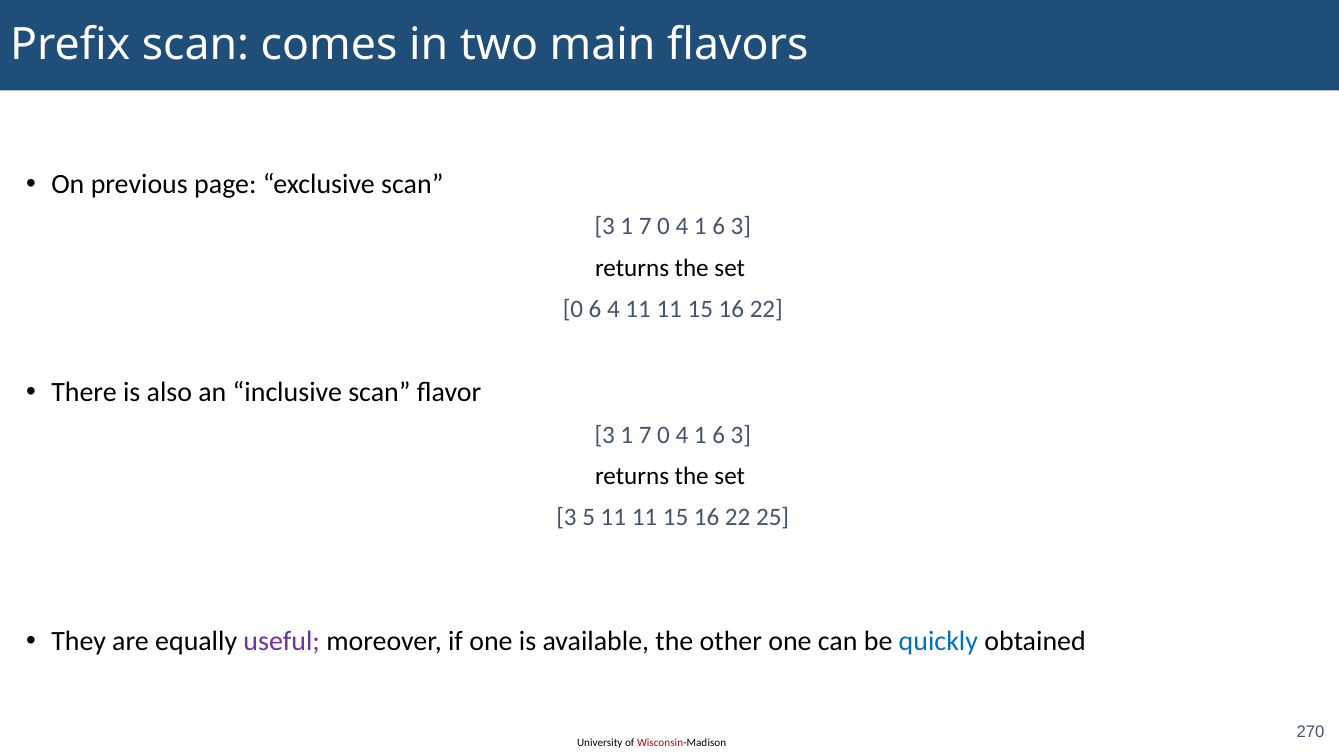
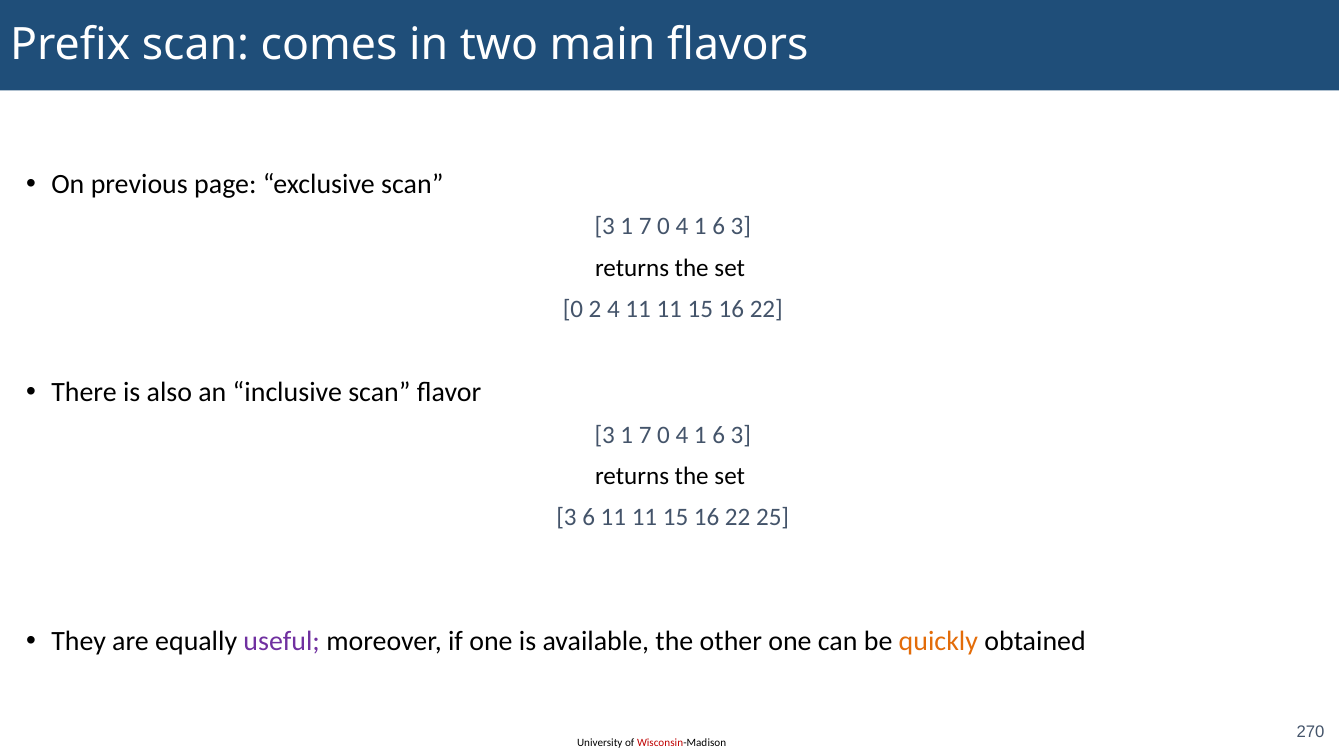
0 6: 6 -> 2
3 5: 5 -> 6
quickly colour: blue -> orange
